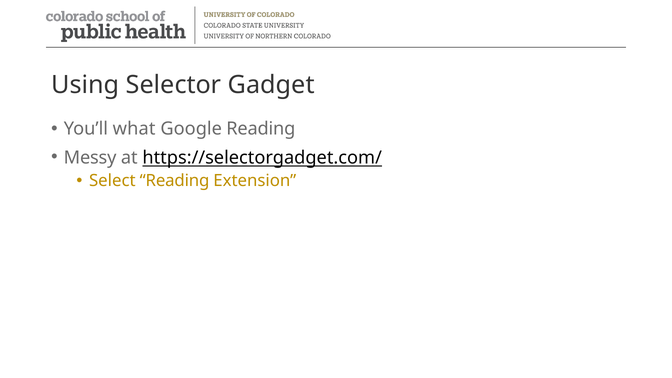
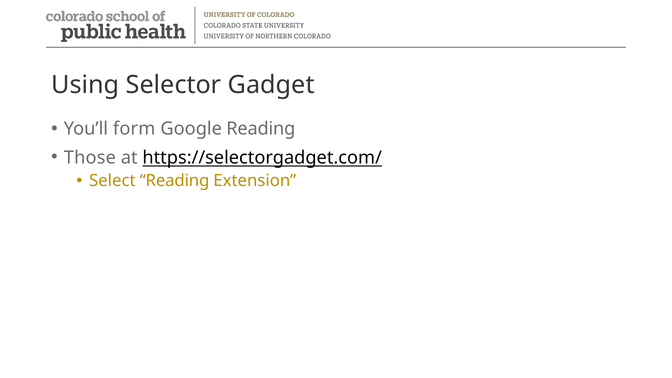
what: what -> form
Messy: Messy -> Those
